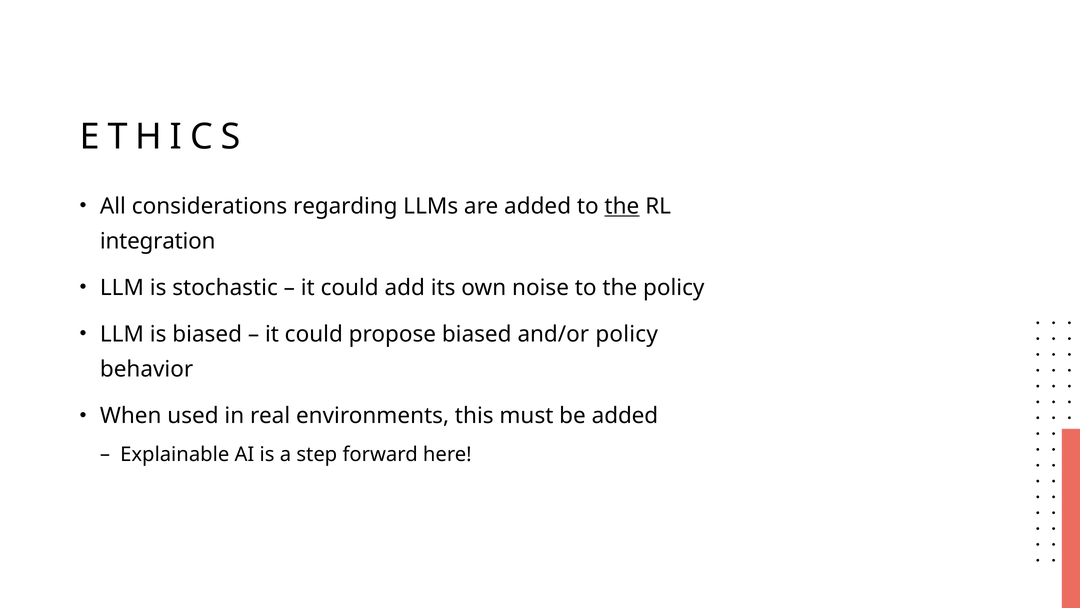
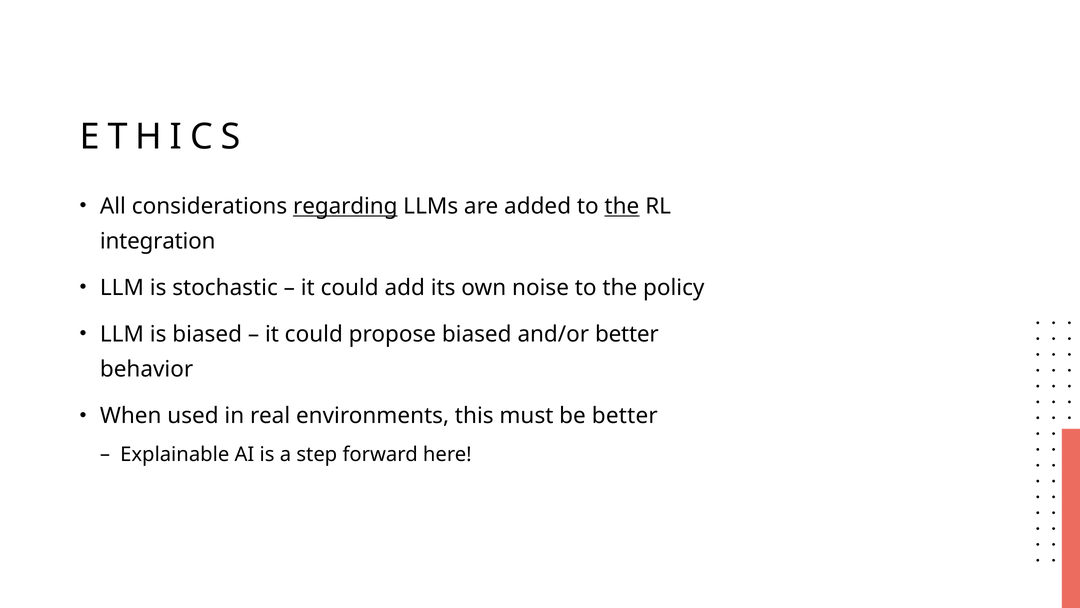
regarding underline: none -> present
and/or policy: policy -> better
be added: added -> better
